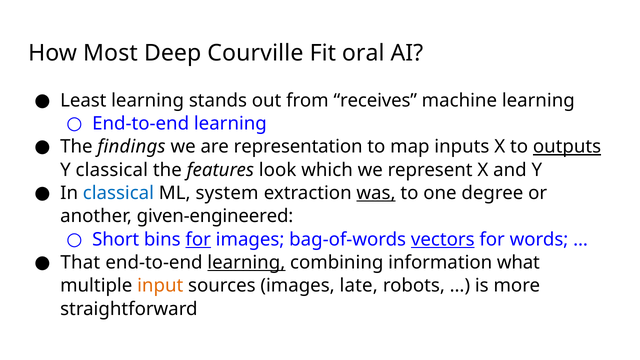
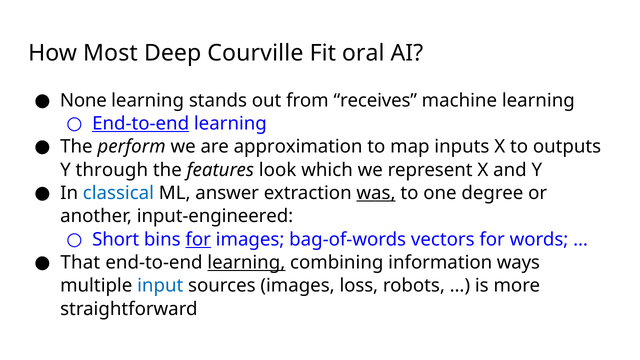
Least: Least -> None
End-to-end at (141, 124) underline: none -> present
findings: findings -> perform
representation: representation -> approximation
outputs underline: present -> none
Y classical: classical -> through
system: system -> answer
given-engineered: given-engineered -> input-engineered
vectors underline: present -> none
what: what -> ways
input colour: orange -> blue
late: late -> loss
